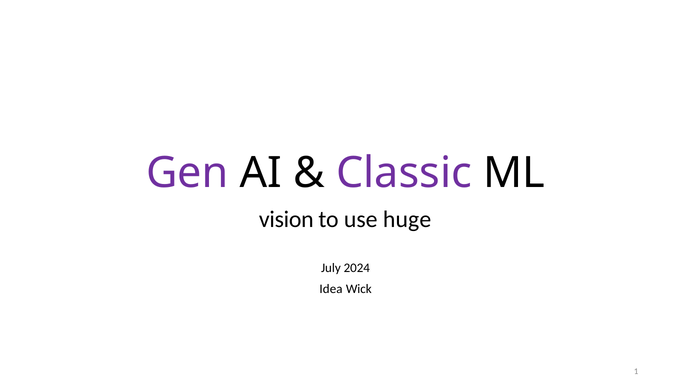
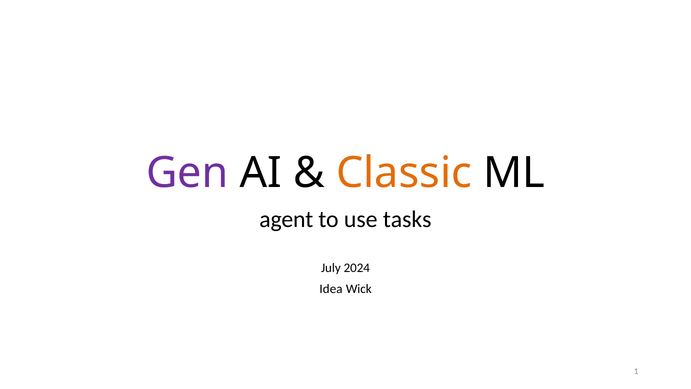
Classic colour: purple -> orange
vision: vision -> agent
huge: huge -> tasks
